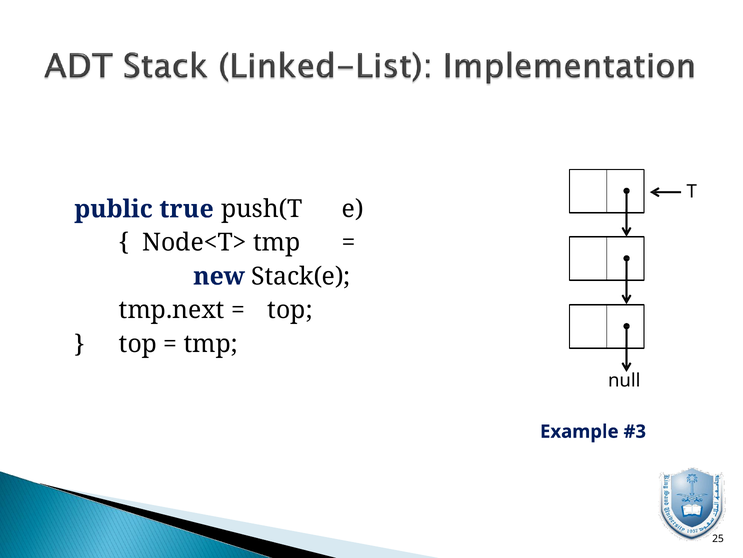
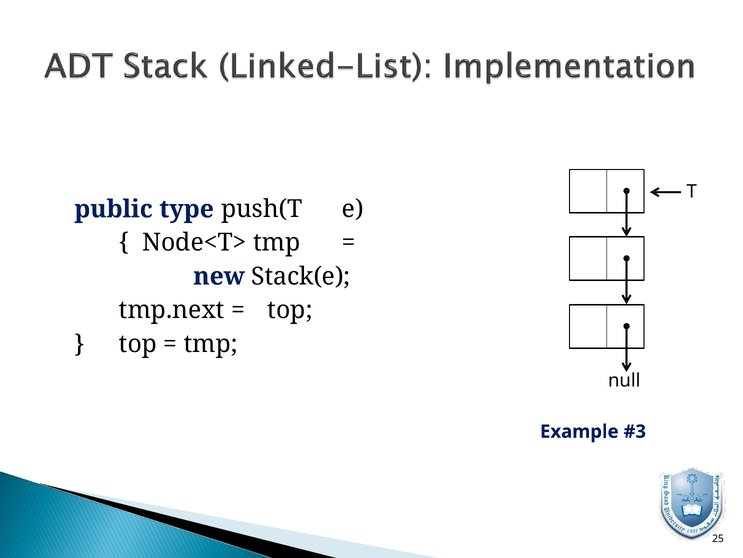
true: true -> type
